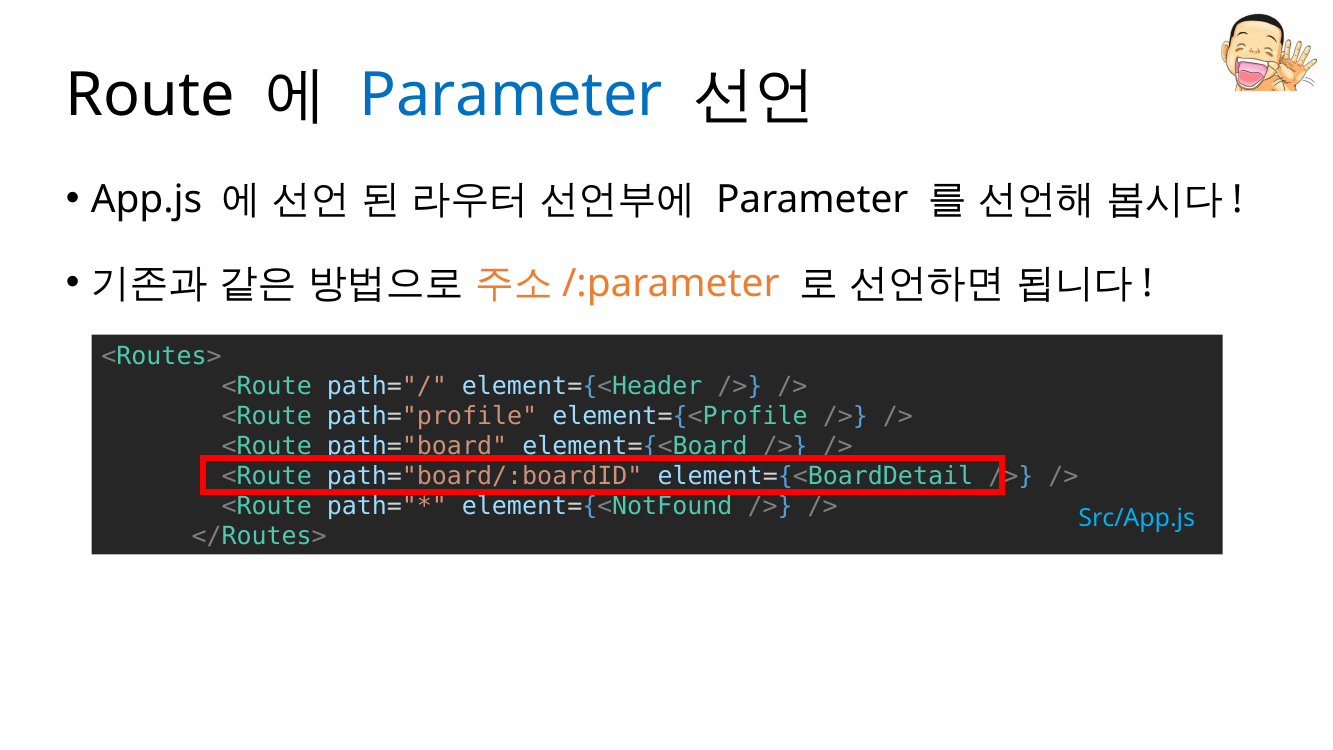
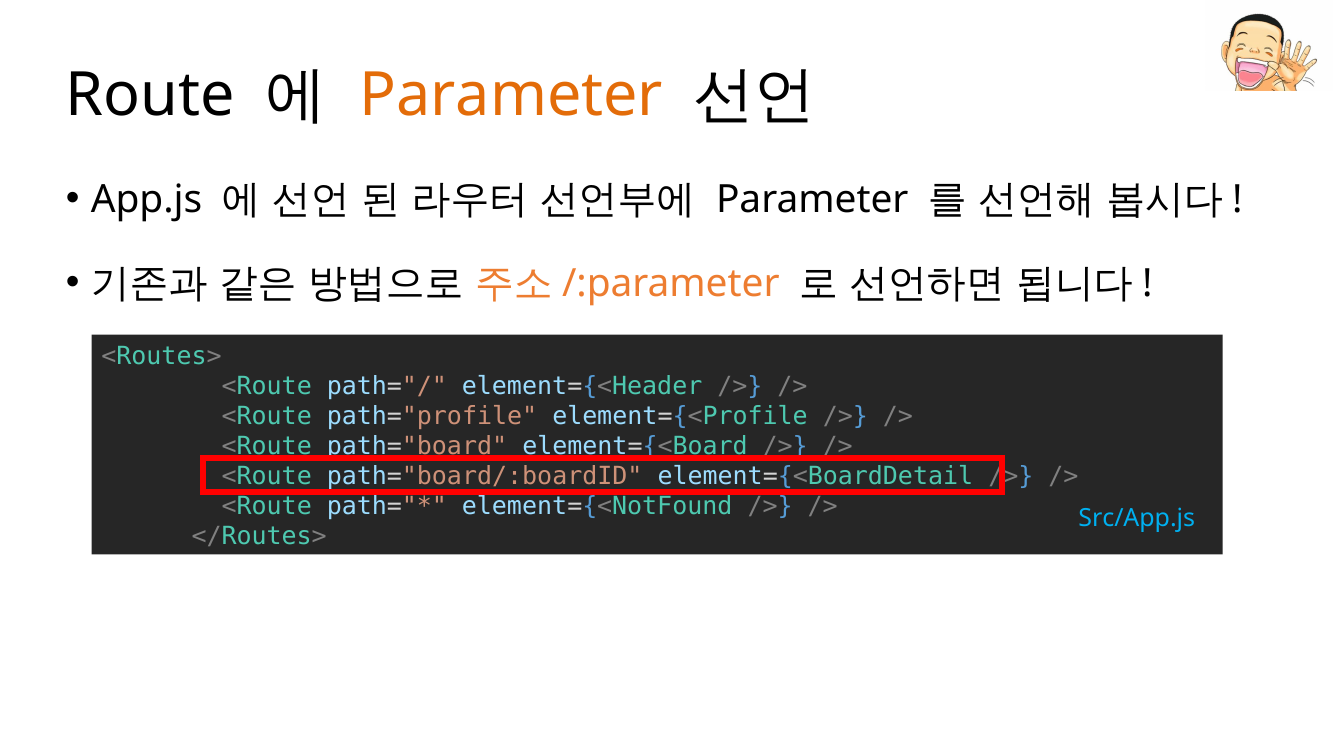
Parameter at (511, 95) colour: blue -> orange
